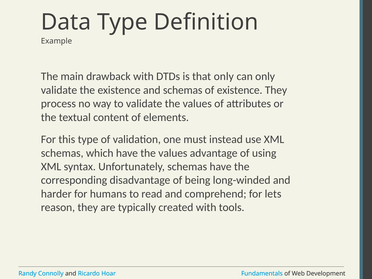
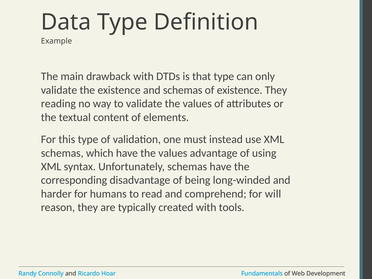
that only: only -> type
process: process -> reading
lets: lets -> will
